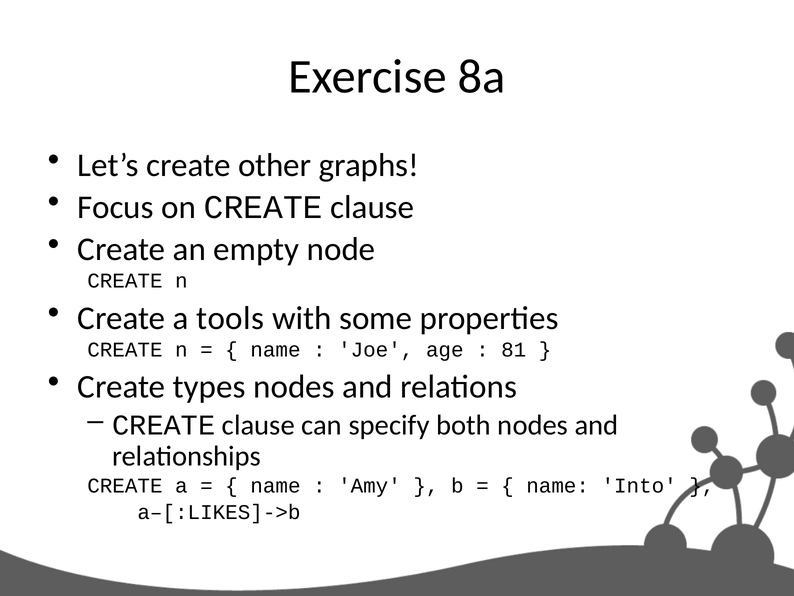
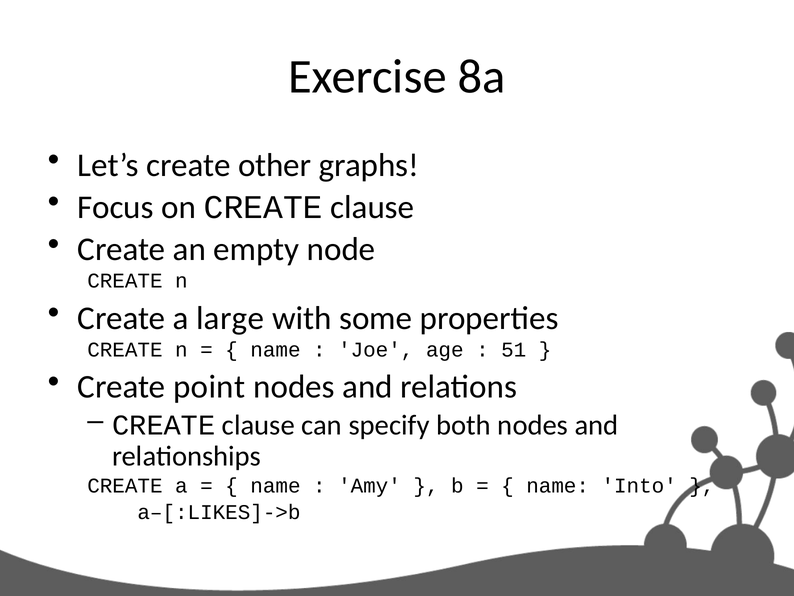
tools: tools -> large
81: 81 -> 51
types: types -> point
